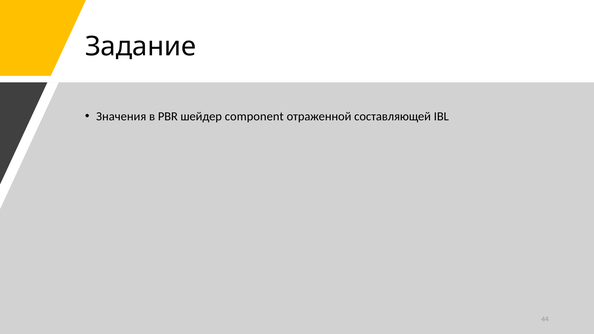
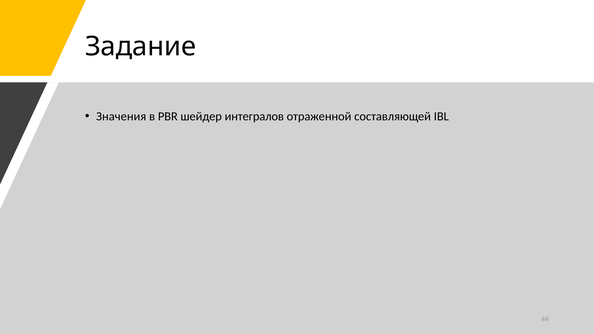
component: component -> интегралов
